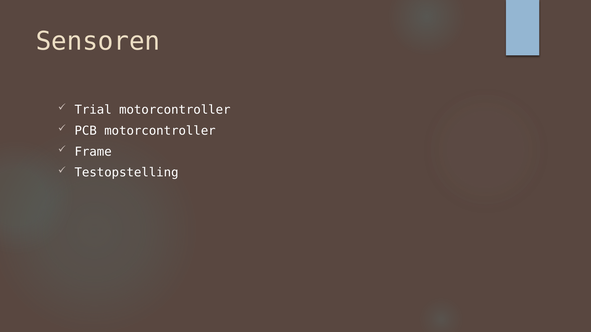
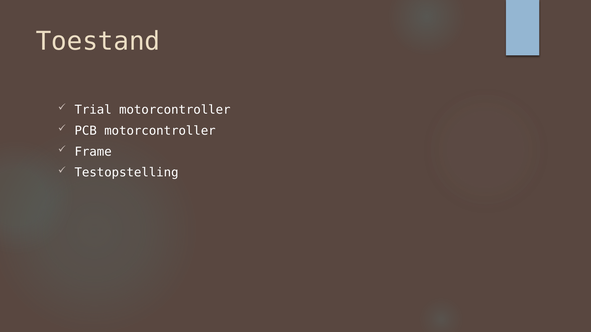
Sensoren: Sensoren -> Toestand
